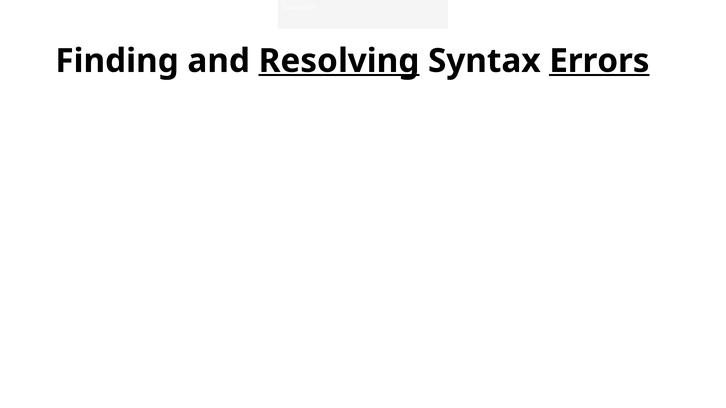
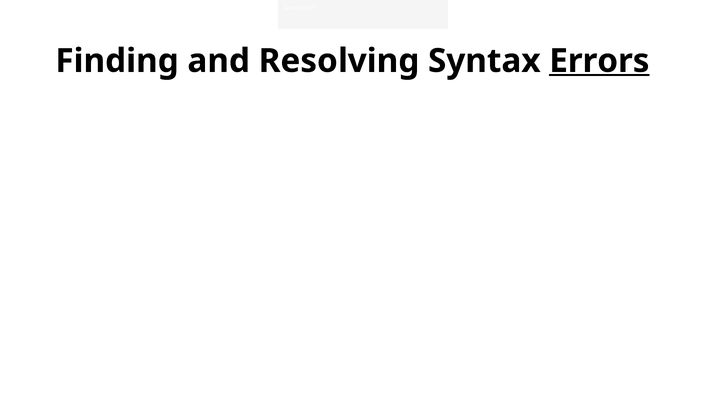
Resolving at (339, 61) underline: present -> none
